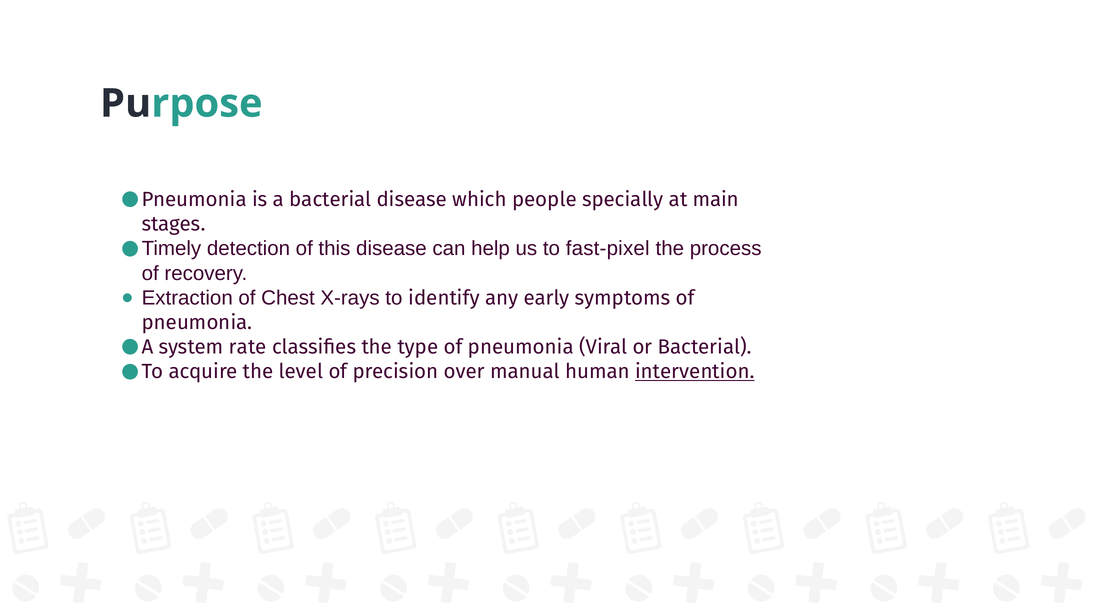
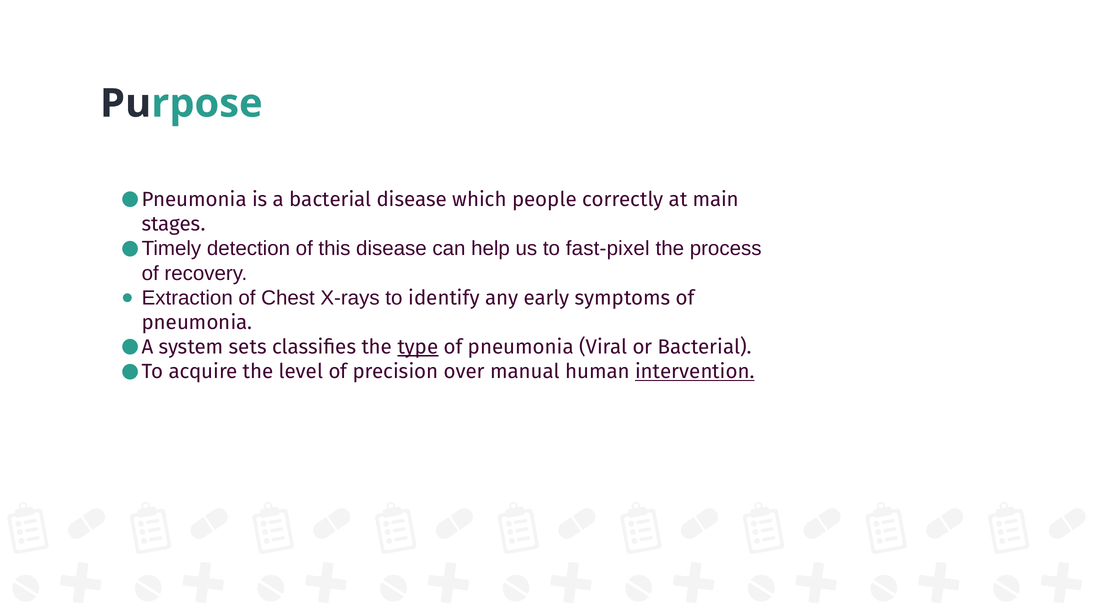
specially: specially -> correctly
rate: rate -> sets
type underline: none -> present
